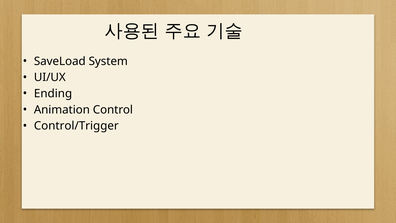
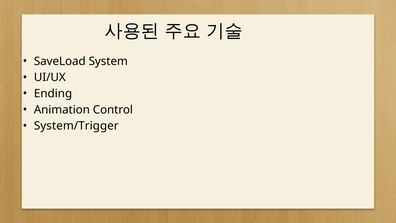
Control/Trigger: Control/Trigger -> System/Trigger
